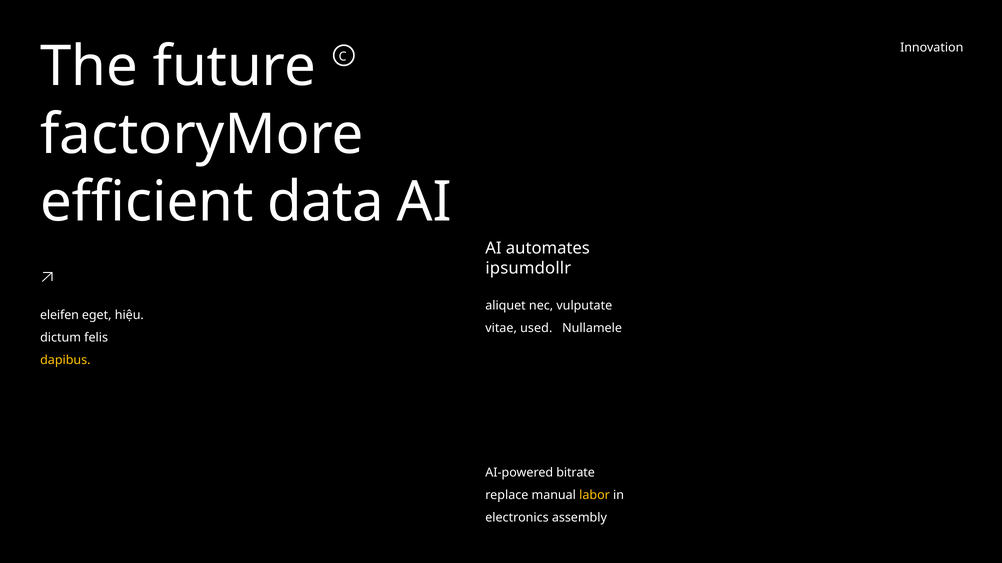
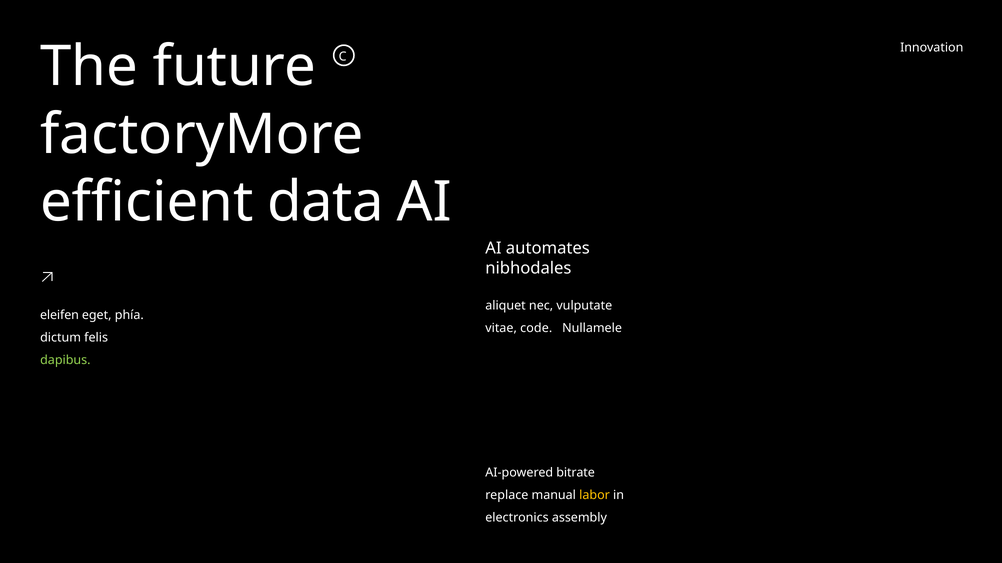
ipsumdollr: ipsumdollr -> nibhodales
hiệu: hiệu -> phía
used: used -> code
dapibus colour: yellow -> light green
